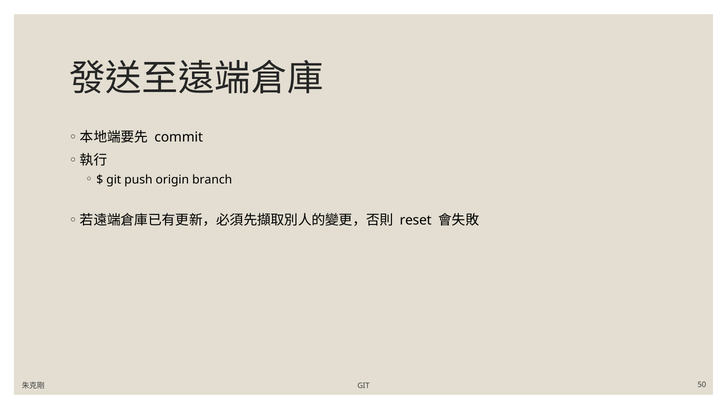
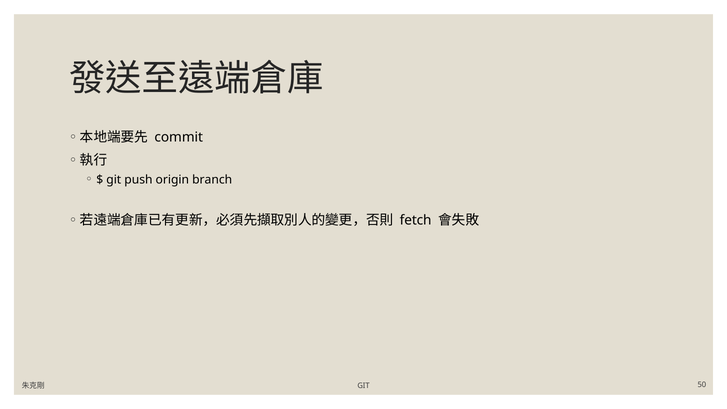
reset: reset -> fetch
